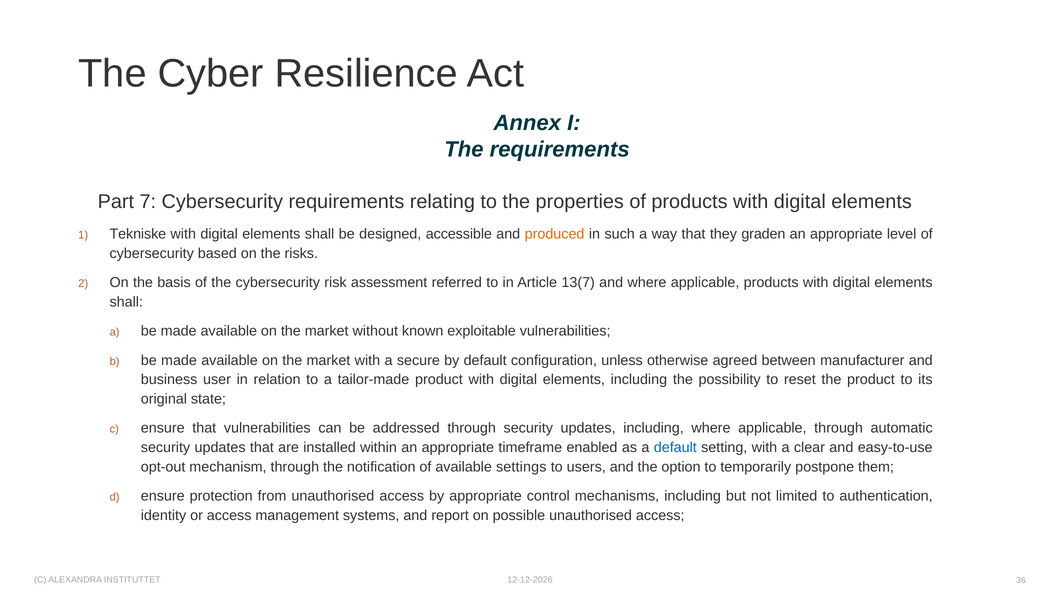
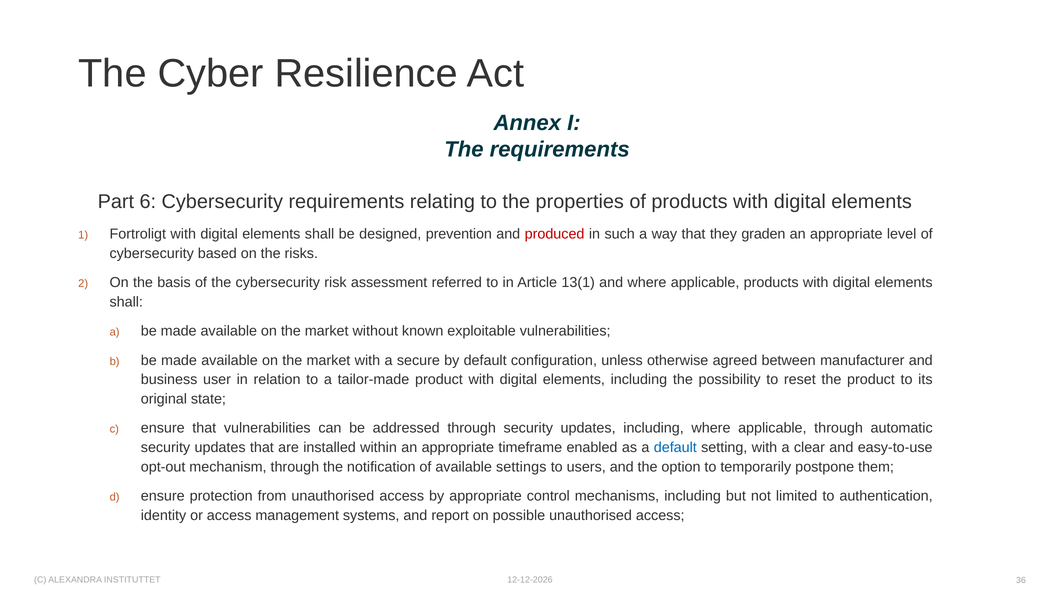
7: 7 -> 6
Tekniske: Tekniske -> Fortroligt
accessible: accessible -> prevention
produced colour: orange -> red
13(7: 13(7 -> 13(1
